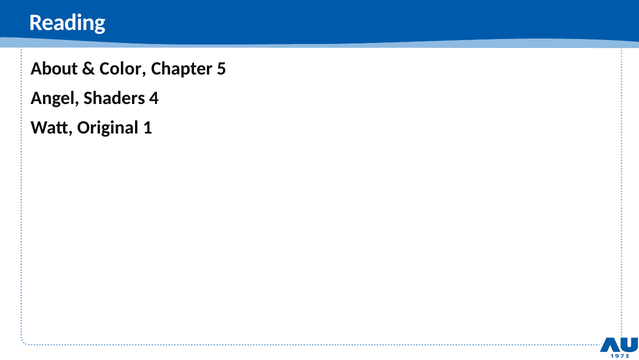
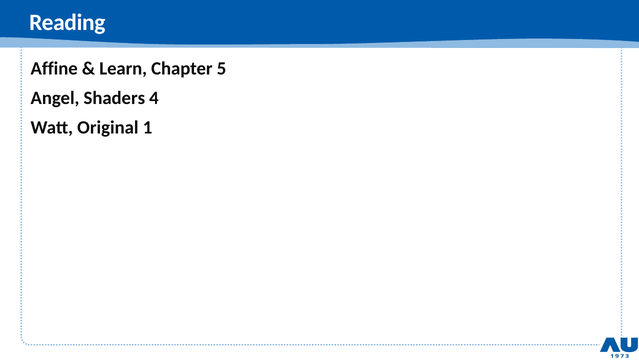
About: About -> Affine
Color: Color -> Learn
